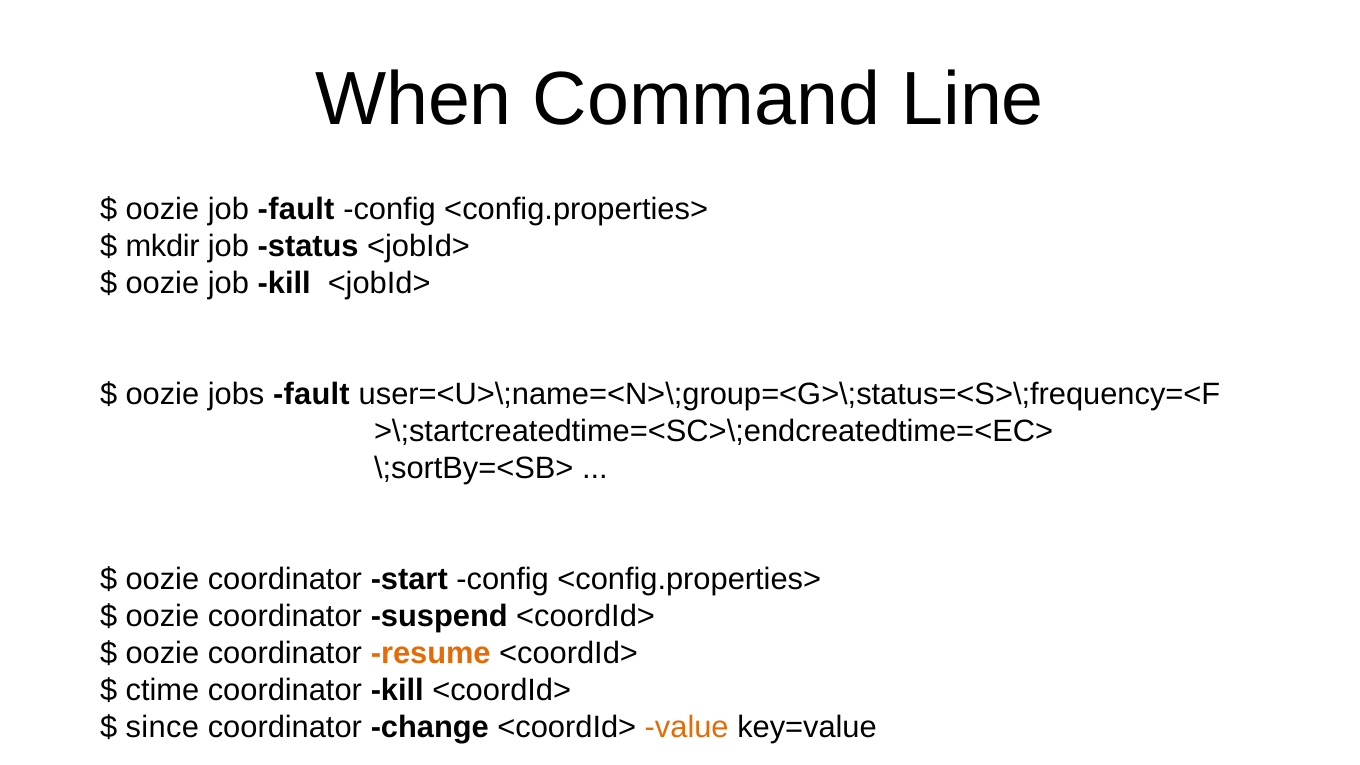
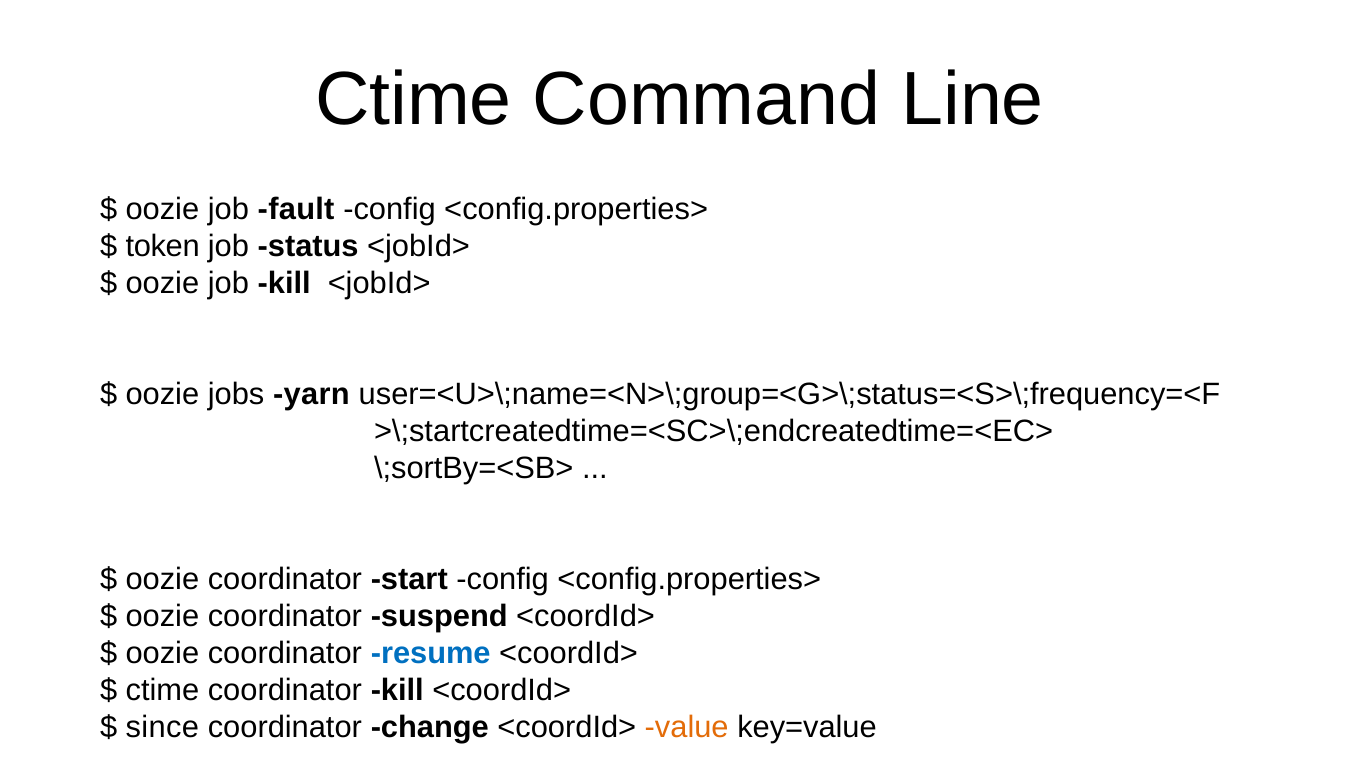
When at (413, 100): When -> Ctime
mkdir: mkdir -> token
jobs fault: fault -> yarn
resume colour: orange -> blue
